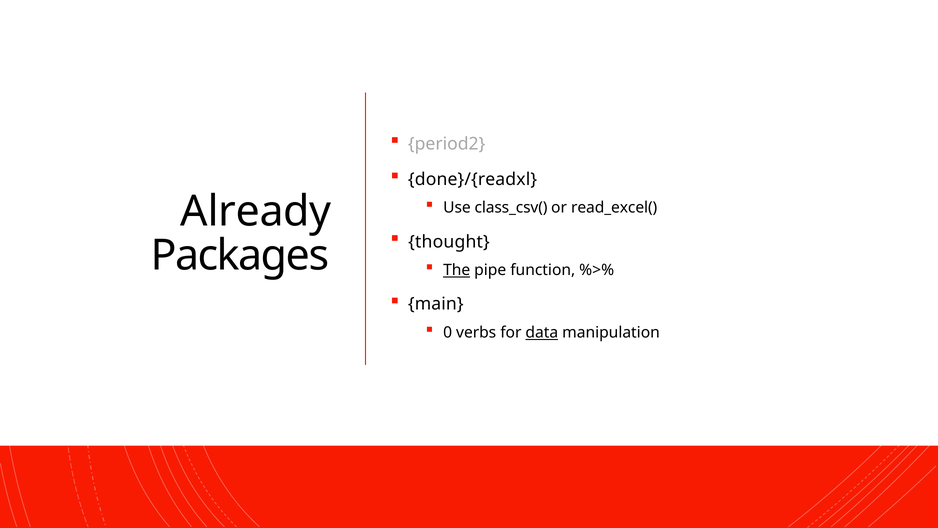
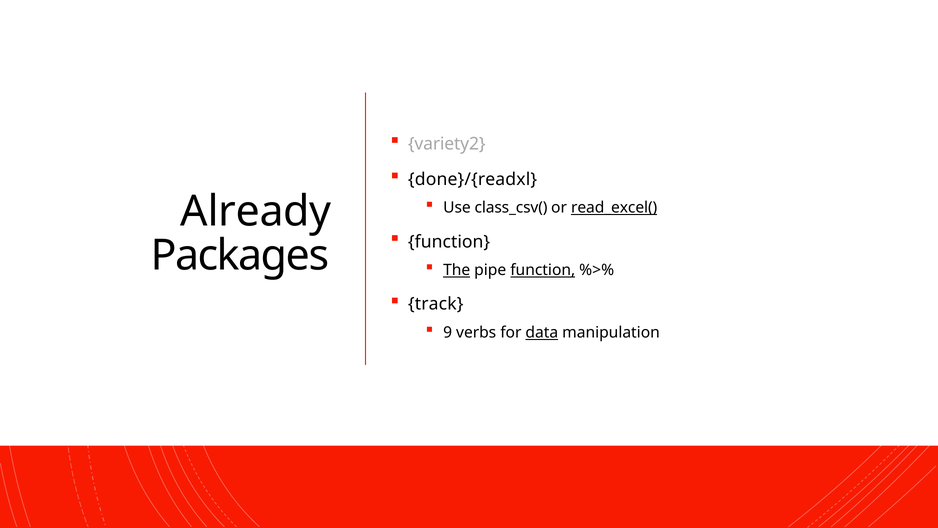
period2: period2 -> variety2
read_excel( underline: none -> present
thought at (449, 242): thought -> function
function at (543, 270) underline: none -> present
main: main -> track
0: 0 -> 9
